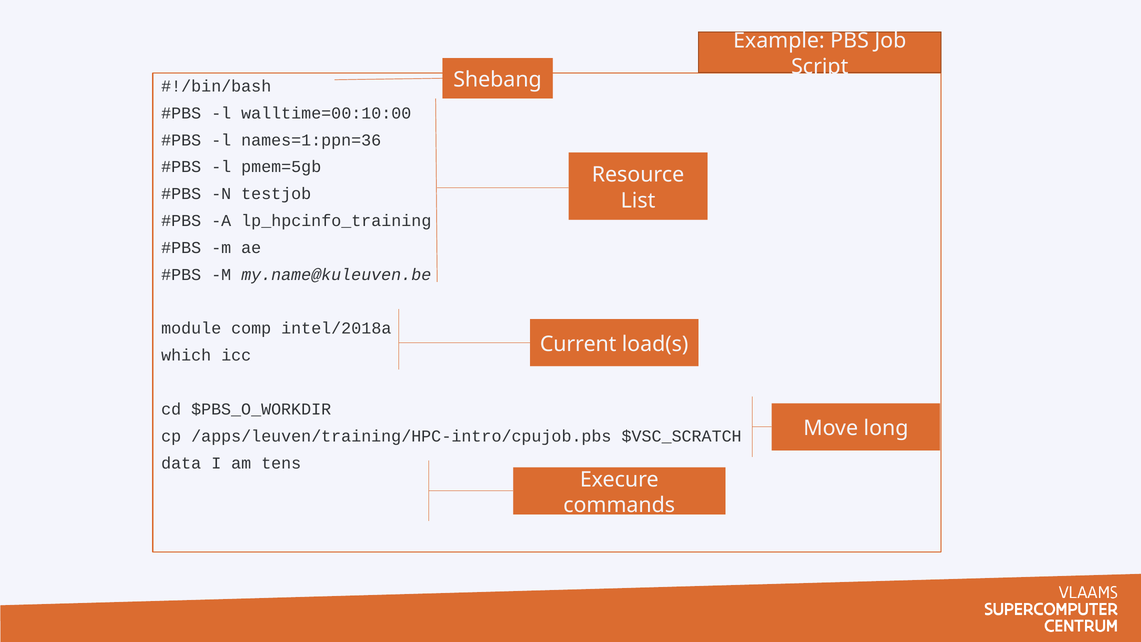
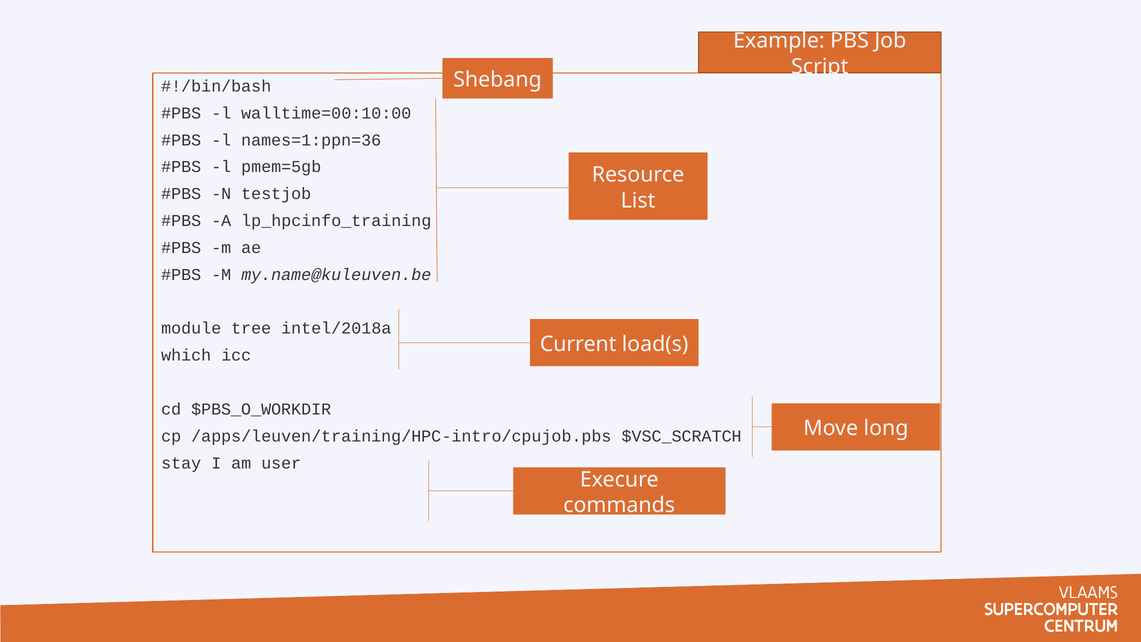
comp: comp -> tree
data: data -> stay
tens: tens -> user
